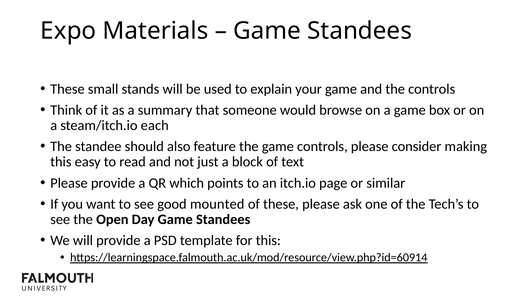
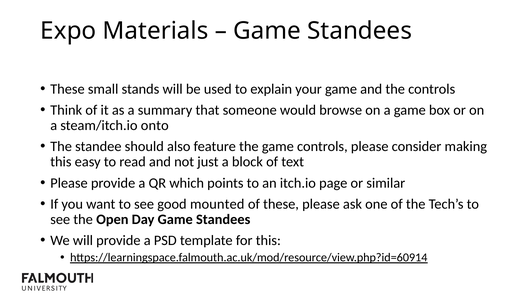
each: each -> onto
